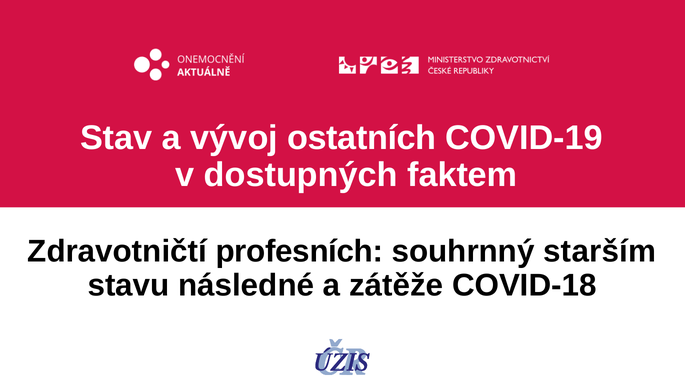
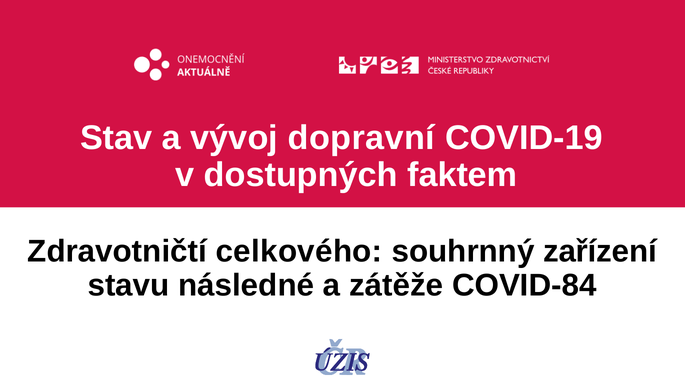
ostatních: ostatních -> dopravní
profesních: profesních -> celkového
starším: starším -> zařízení
COVID-18: COVID-18 -> COVID-84
